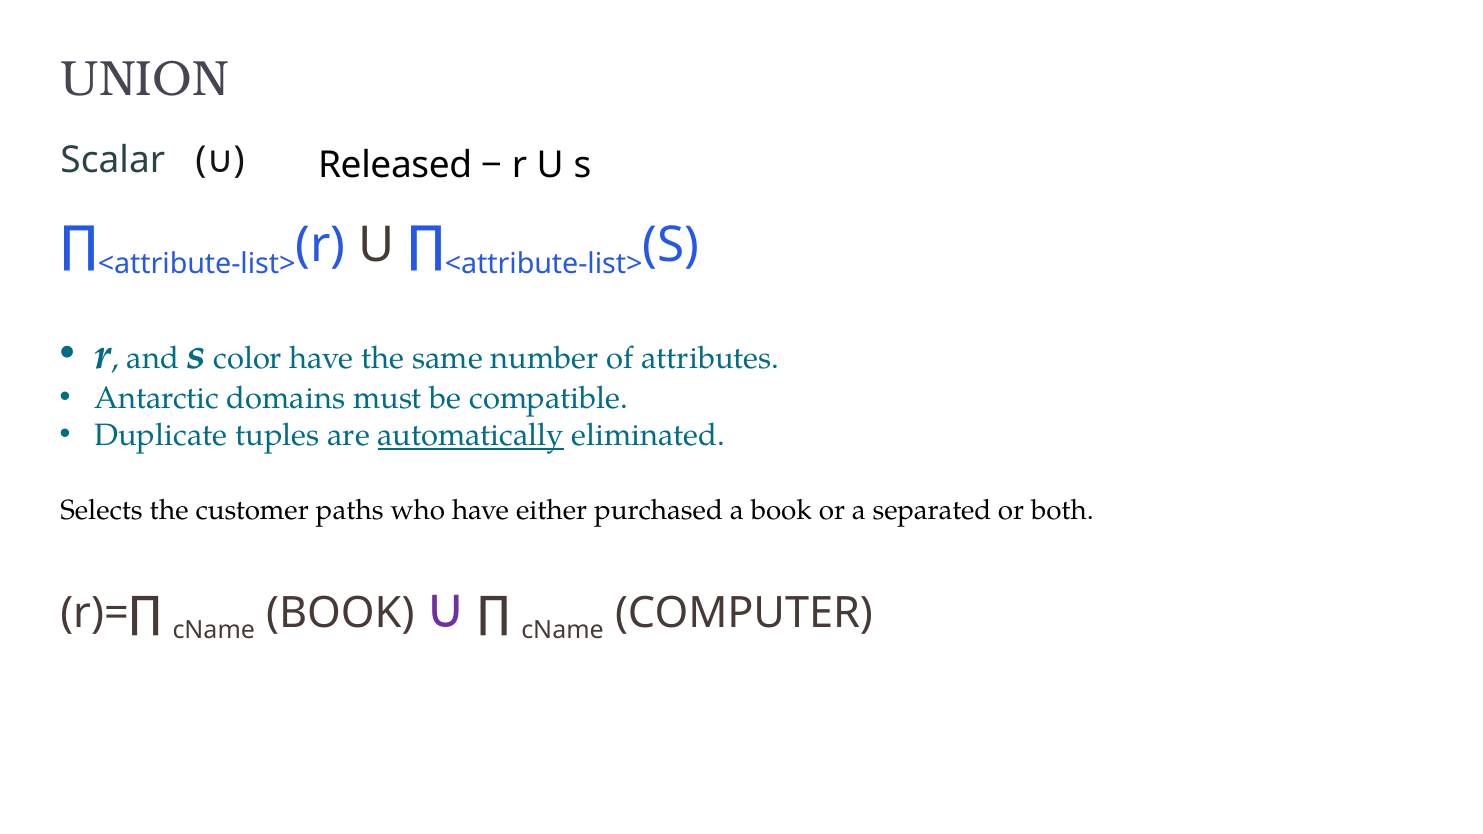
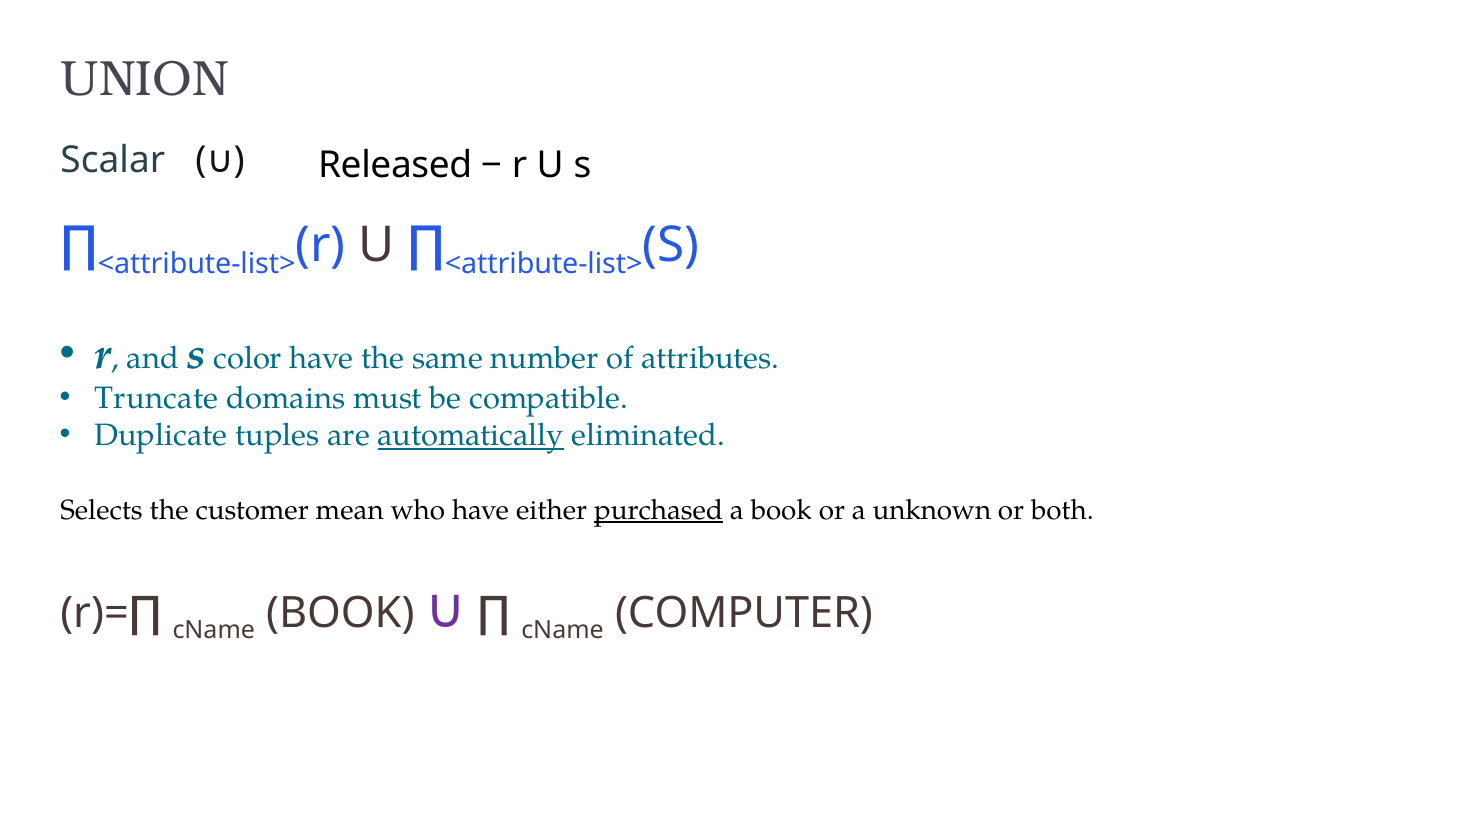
Antarctic: Antarctic -> Truncate
paths: paths -> mean
purchased underline: none -> present
separated: separated -> unknown
